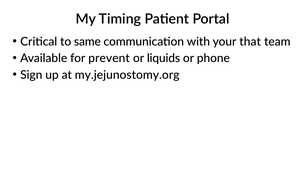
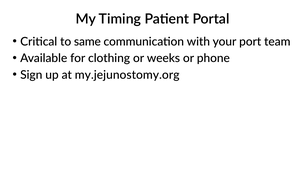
that: that -> port
prevent: prevent -> clothing
liquids: liquids -> weeks
